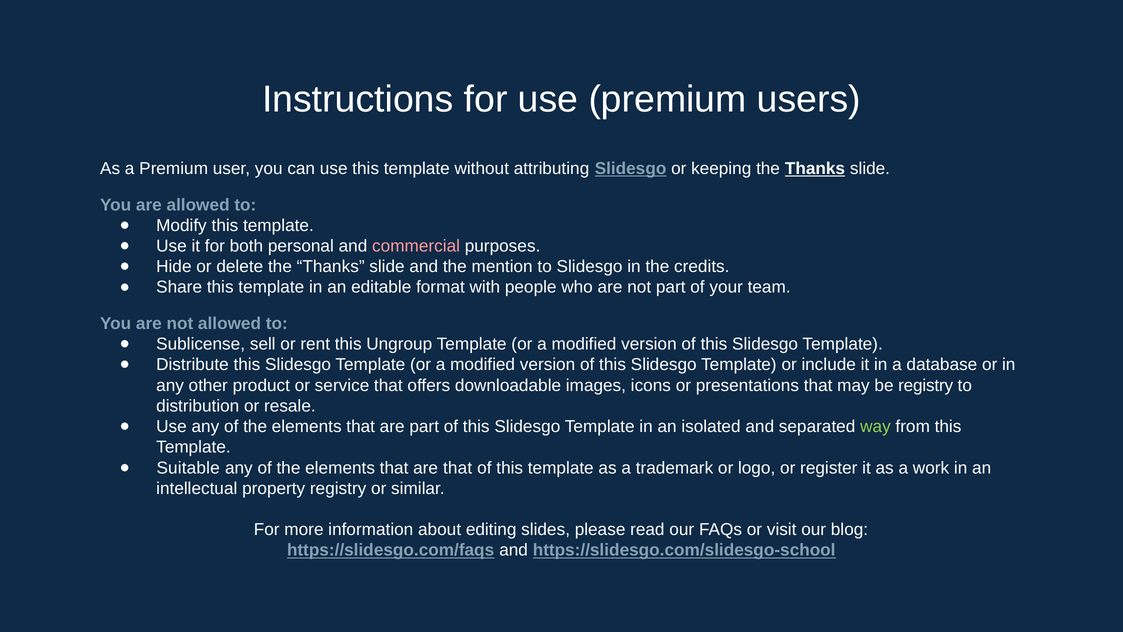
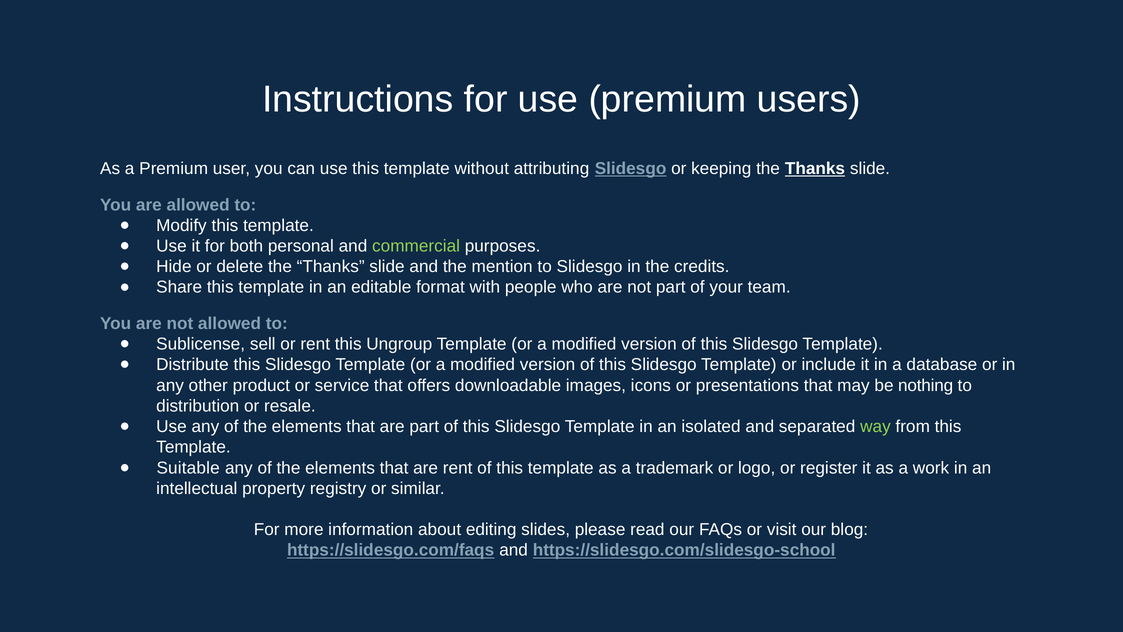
commercial colour: pink -> light green
be registry: registry -> nothing
are that: that -> rent
